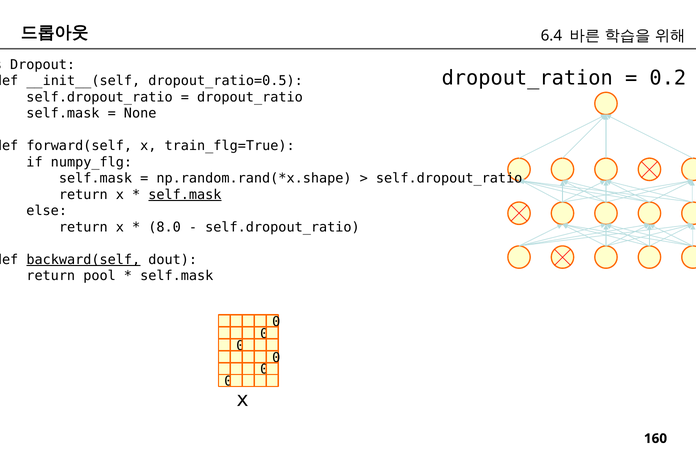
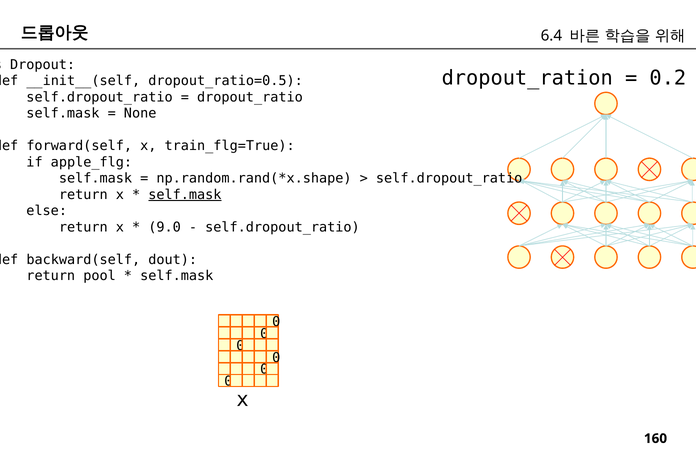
numpy_flg: numpy_flg -> apple_flg
8.0: 8.0 -> 9.0
backward(self underline: present -> none
